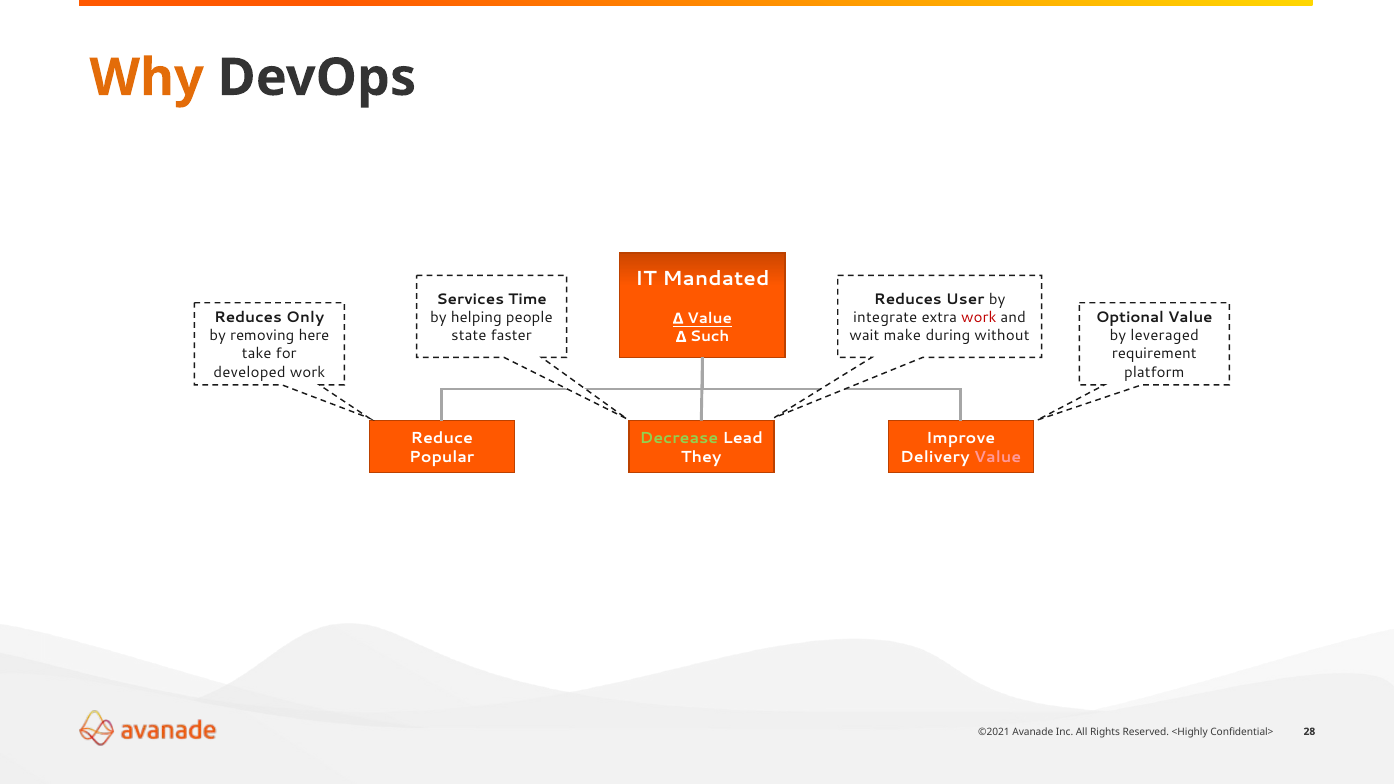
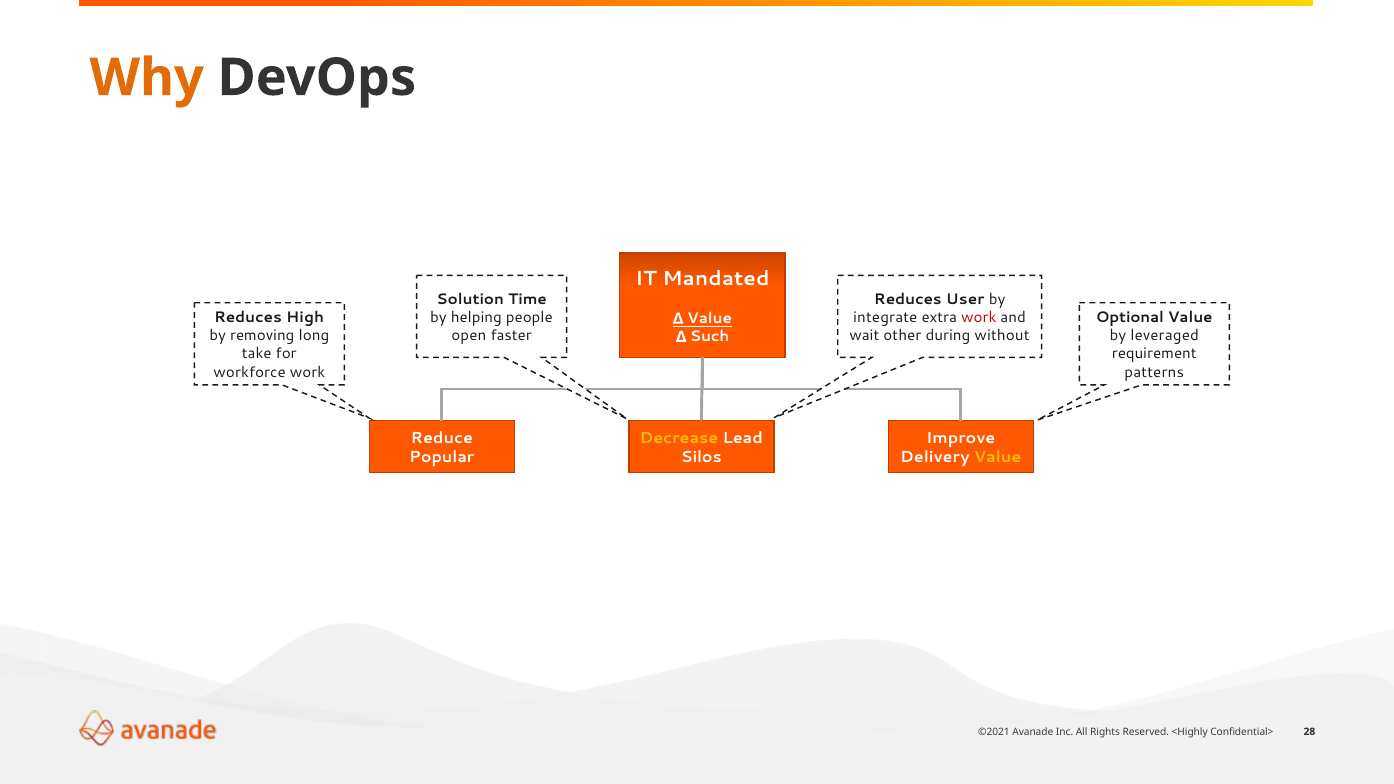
Services: Services -> Solution
Only: Only -> High
here: here -> long
state: state -> open
make: make -> other
developed: developed -> workforce
platform: platform -> patterns
Decrease colour: light green -> yellow
They: They -> Silos
Value at (998, 457) colour: pink -> yellow
